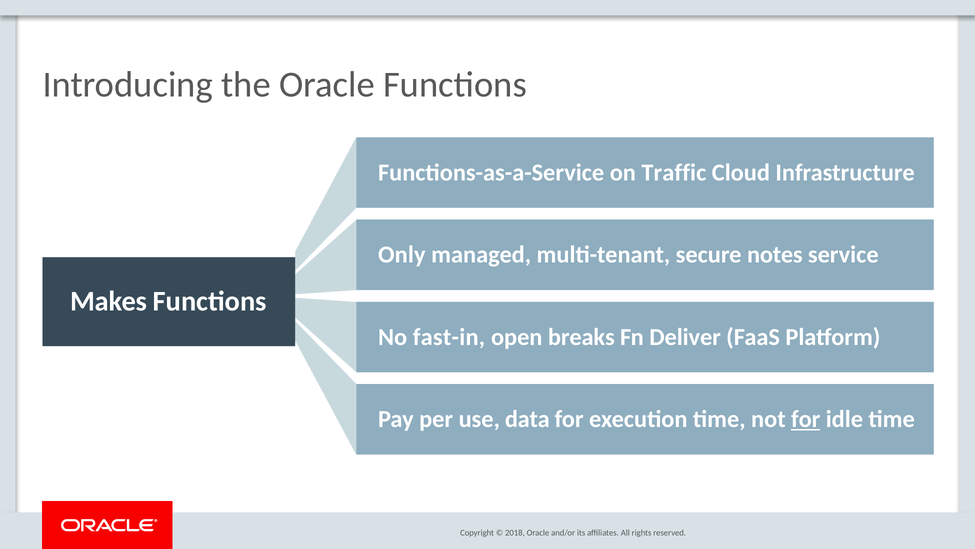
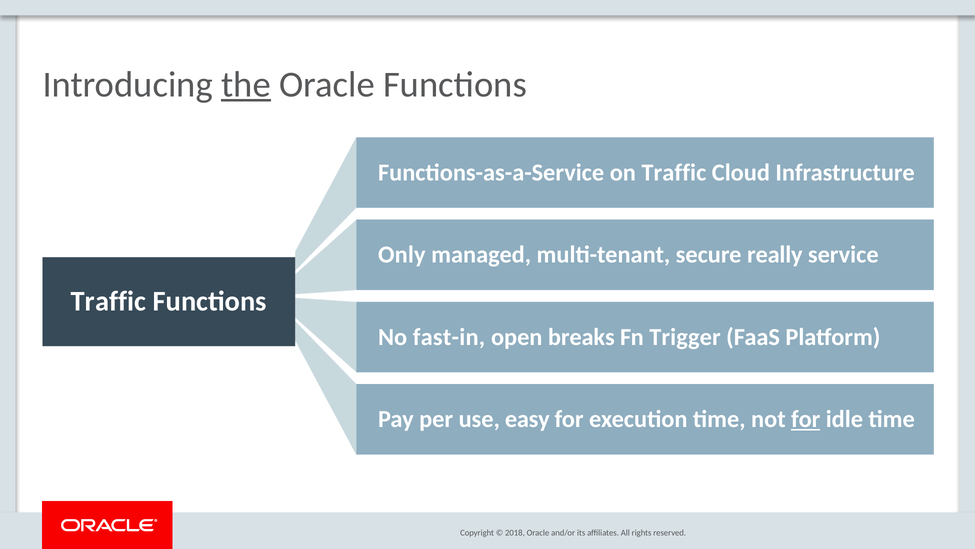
the underline: none -> present
notes: notes -> really
Makes at (109, 301): Makes -> Traffic
Deliver: Deliver -> Trigger
data: data -> easy
